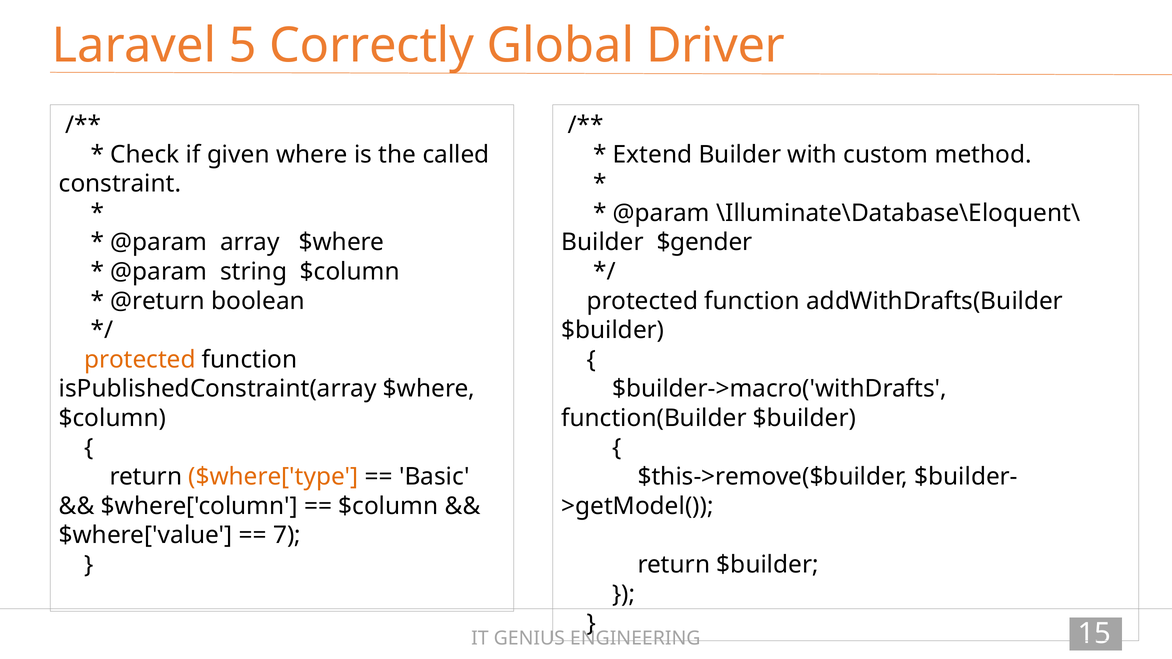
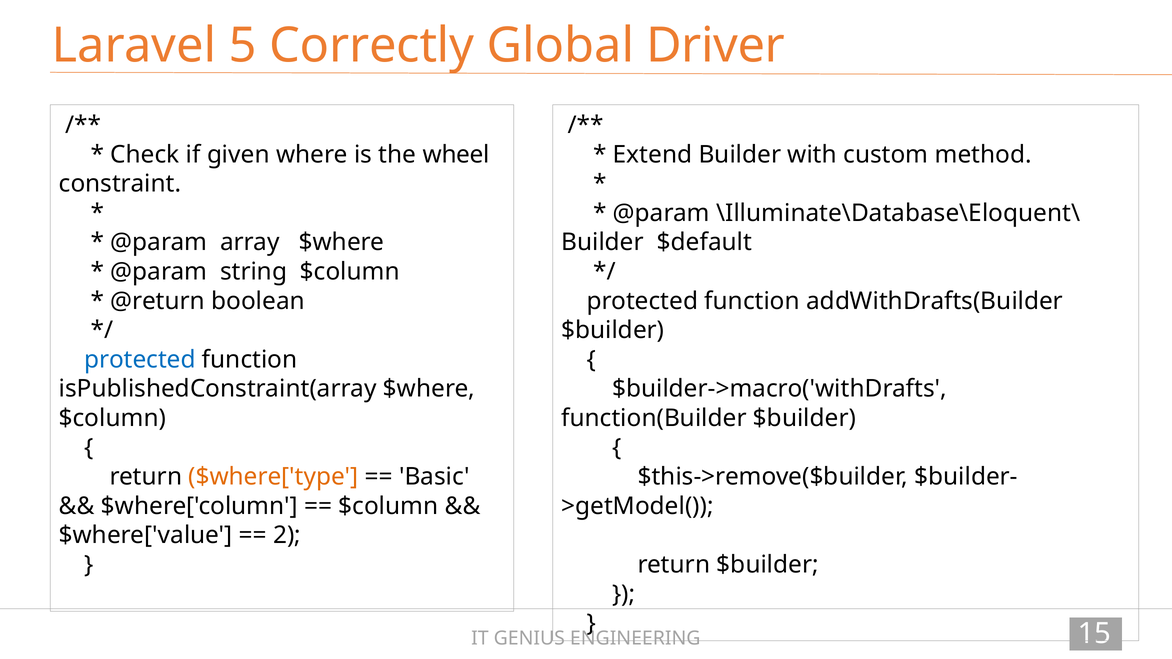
called: called -> wheel
$gender: $gender -> $default
protected at (140, 360) colour: orange -> blue
7: 7 -> 2
